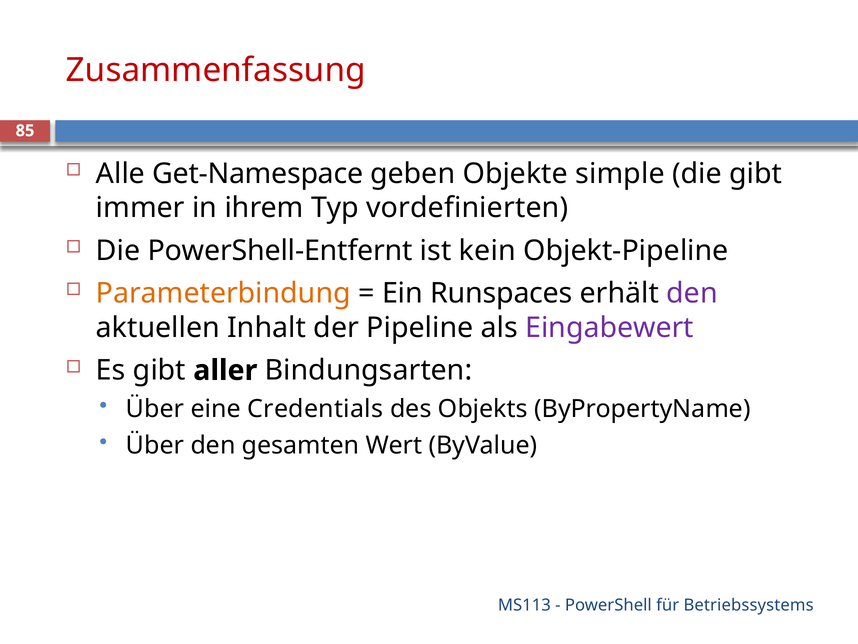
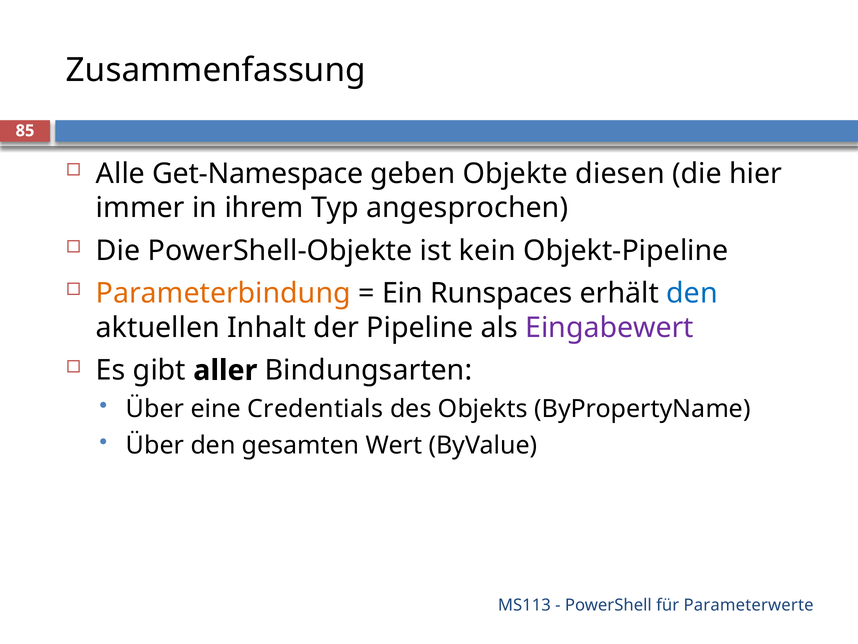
Zusammenfassung colour: red -> black
simple: simple -> diesen
die gibt: gibt -> hier
vordefinierten: vordefinierten -> angesprochen
PowerShell-Entfernt: PowerShell-Entfernt -> PowerShell-Objekte
den at (692, 293) colour: purple -> blue
Betriebssystems: Betriebssystems -> Parameterwerte
